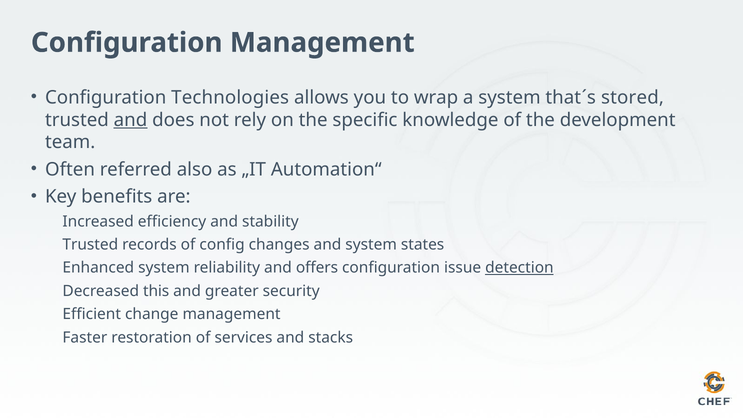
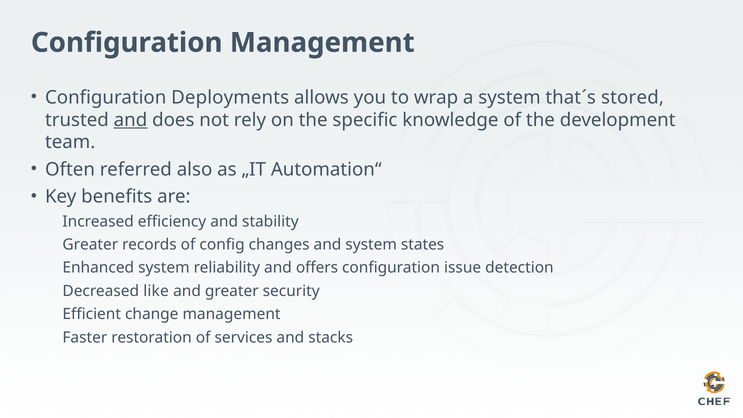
Technologies: Technologies -> Deployments
Trusted at (90, 245): Trusted -> Greater
detection underline: present -> none
this: this -> like
